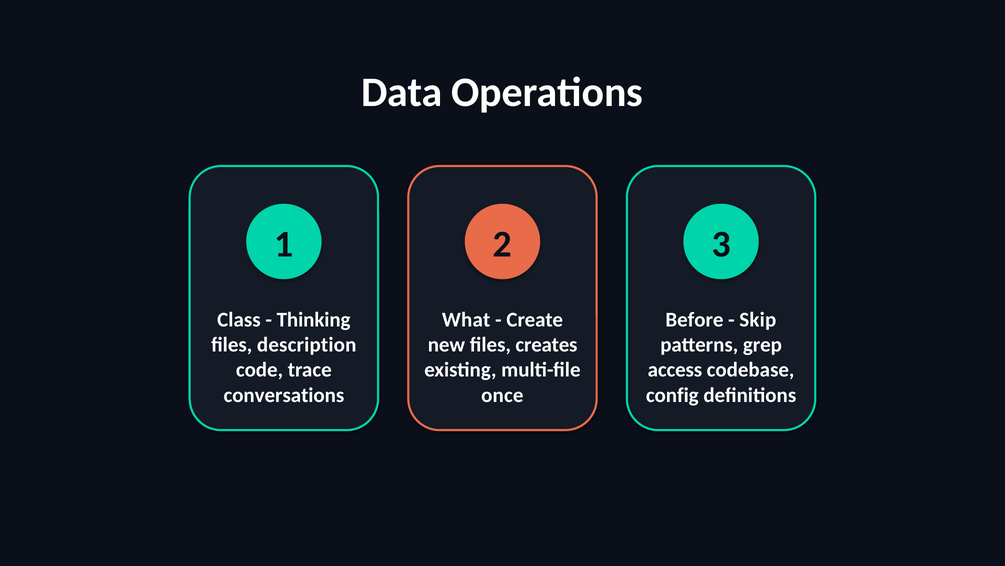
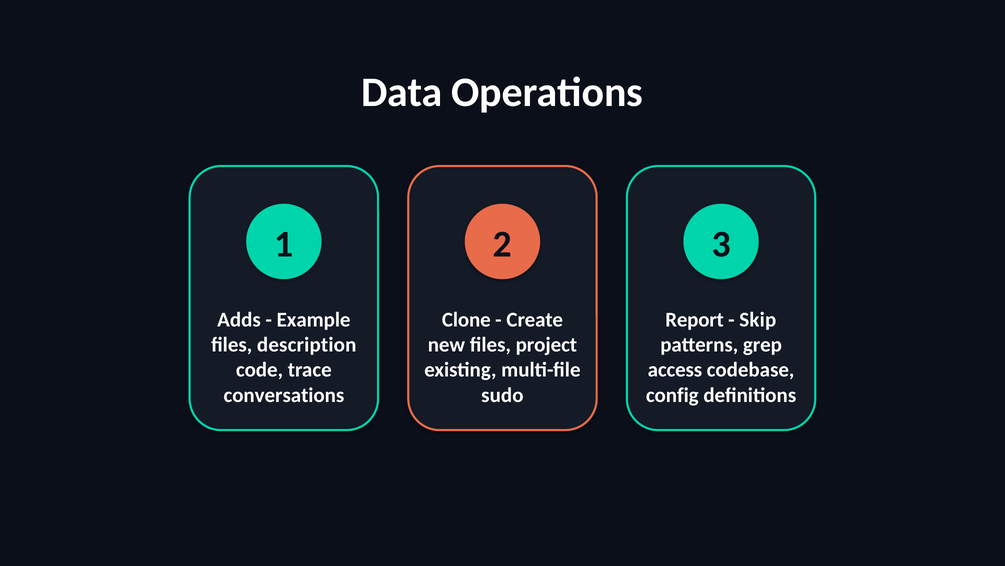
Class: Class -> Adds
Thinking: Thinking -> Example
What: What -> Clone
Before: Before -> Report
creates: creates -> project
once: once -> sudo
